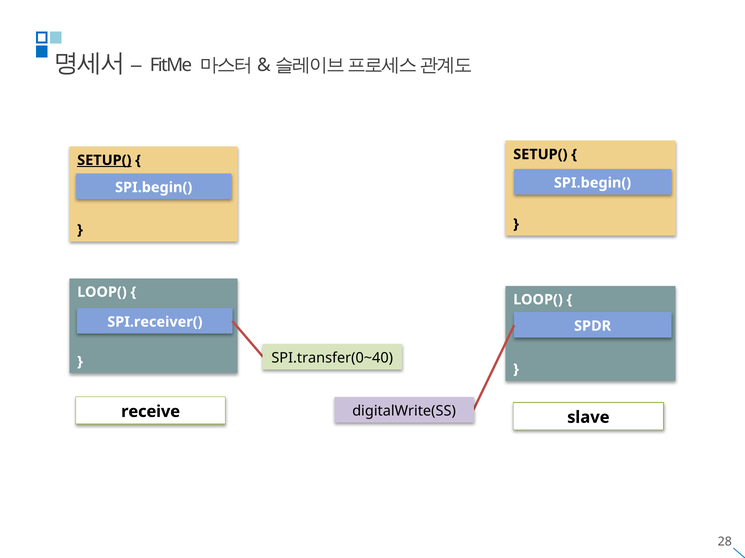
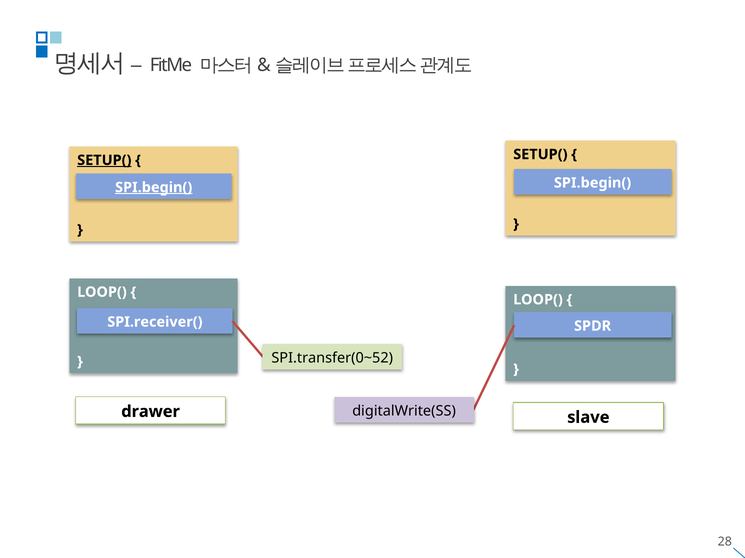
SPI.begin( at (154, 188) underline: none -> present
SPI.transfer(0~40: SPI.transfer(0~40 -> SPI.transfer(0~52
receive: receive -> drawer
